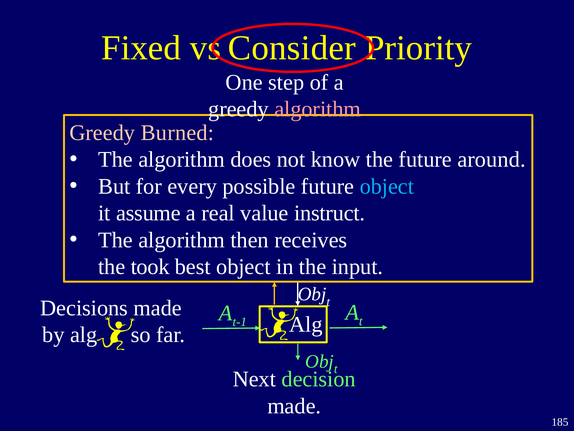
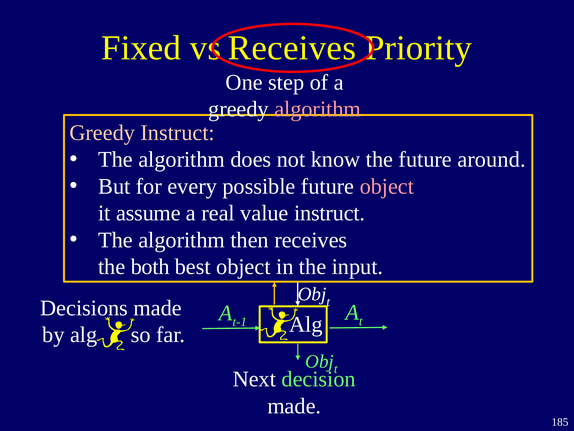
Consider at (292, 48): Consider -> Receives
Greedy Burned: Burned -> Instruct
object at (387, 186) colour: light blue -> pink
took: took -> both
